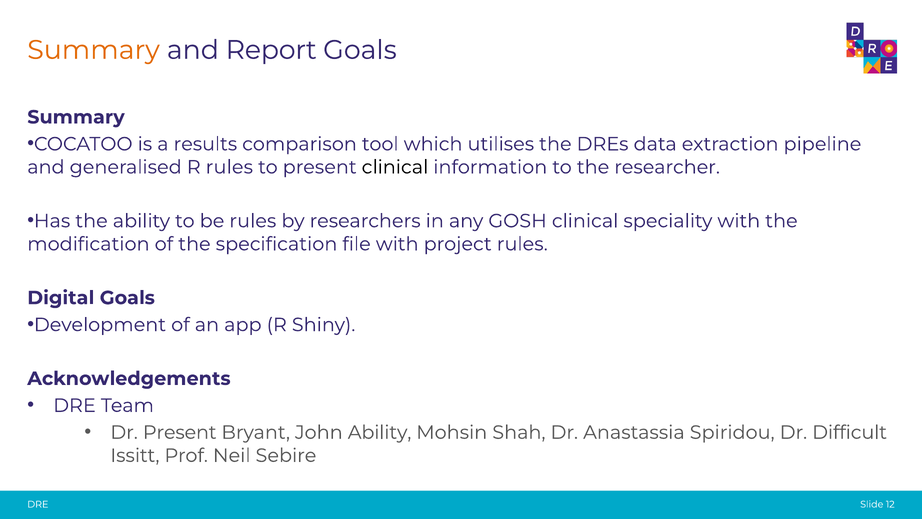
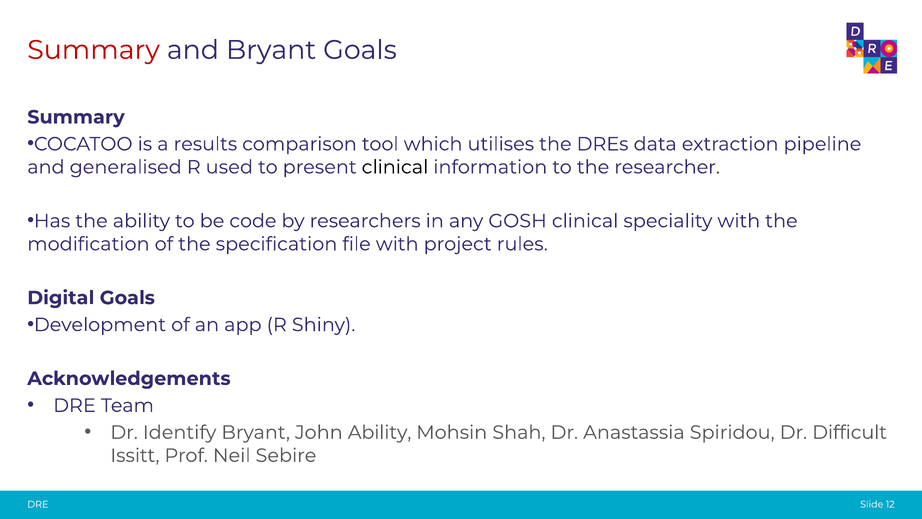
Summary at (94, 50) colour: orange -> red
and Report: Report -> Bryant
R rules: rules -> used
be rules: rules -> code
Dr Present: Present -> Identify
